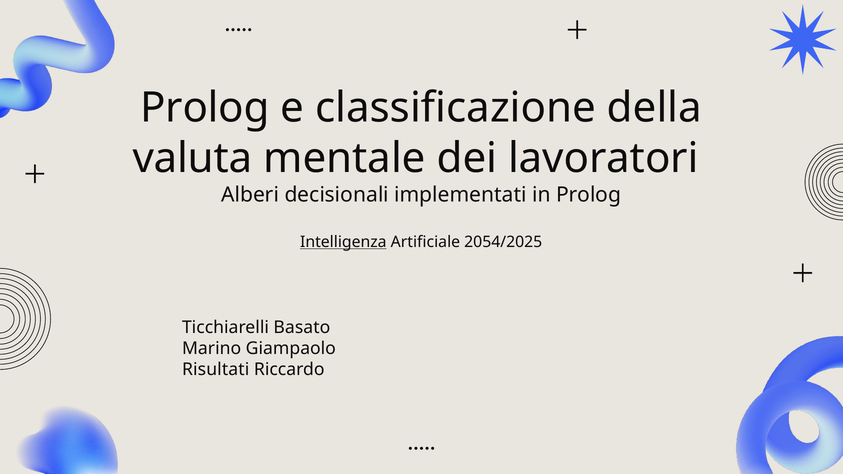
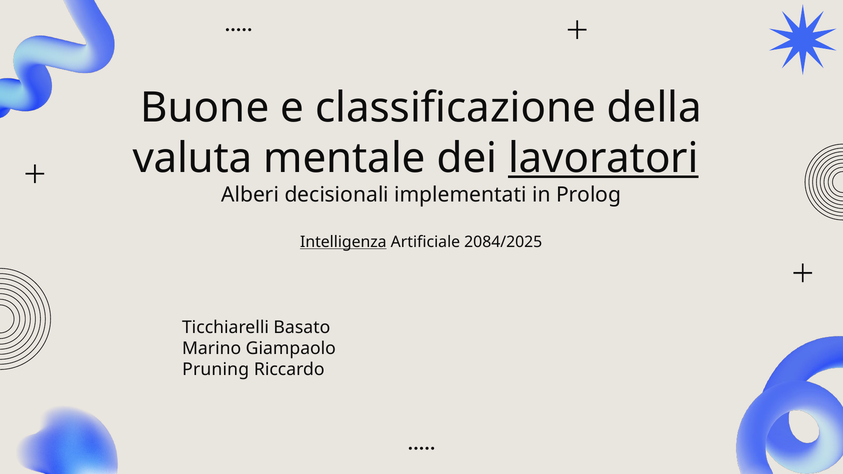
Prolog at (205, 108): Prolog -> Buone
lavoratori underline: none -> present
2054/2025: 2054/2025 -> 2084/2025
Risultati: Risultati -> Pruning
